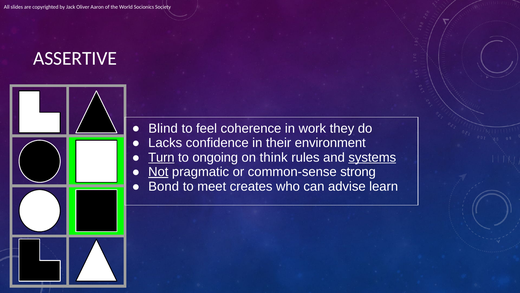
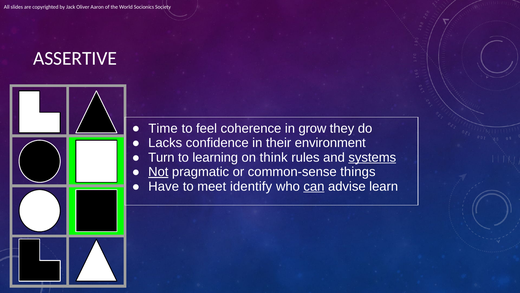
Blind: Blind -> Time
work: work -> grow
Turn underline: present -> none
ongoing: ongoing -> learning
strong: strong -> things
Bond: Bond -> Have
creates: creates -> identify
can underline: none -> present
